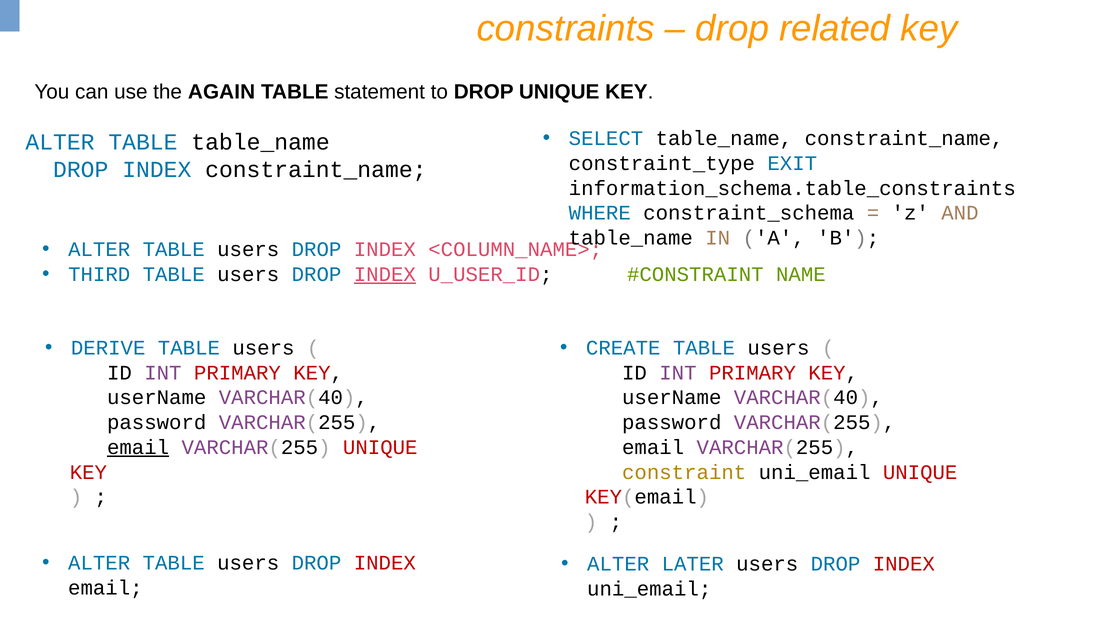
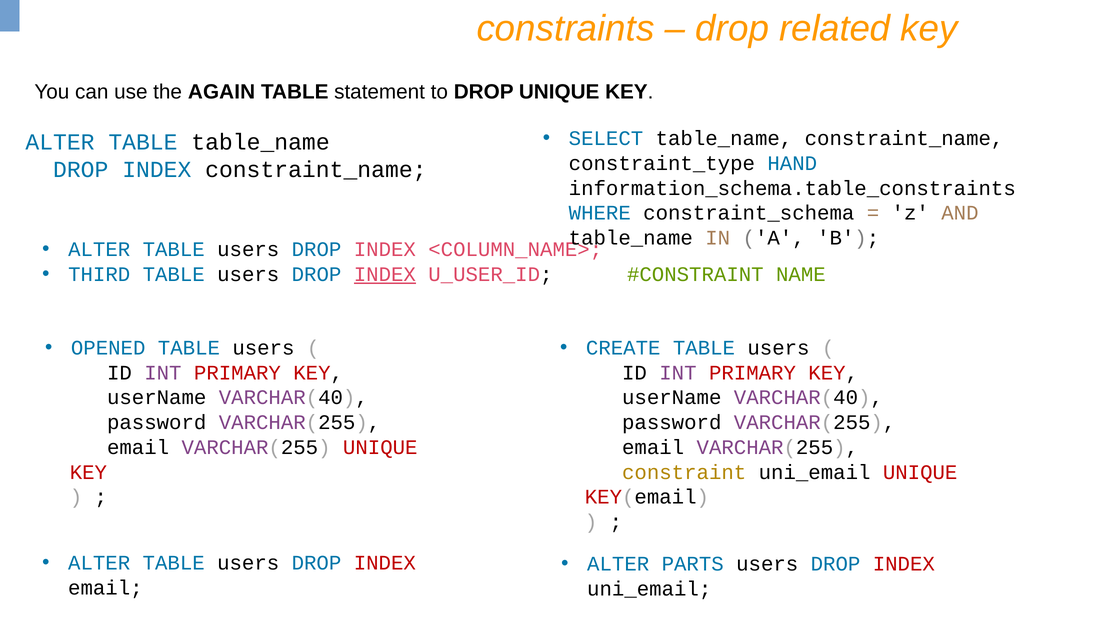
EXIT: EXIT -> HAND
DERIVE: DERIVE -> OPENED
email at (138, 447) underline: present -> none
LATER: LATER -> PARTS
